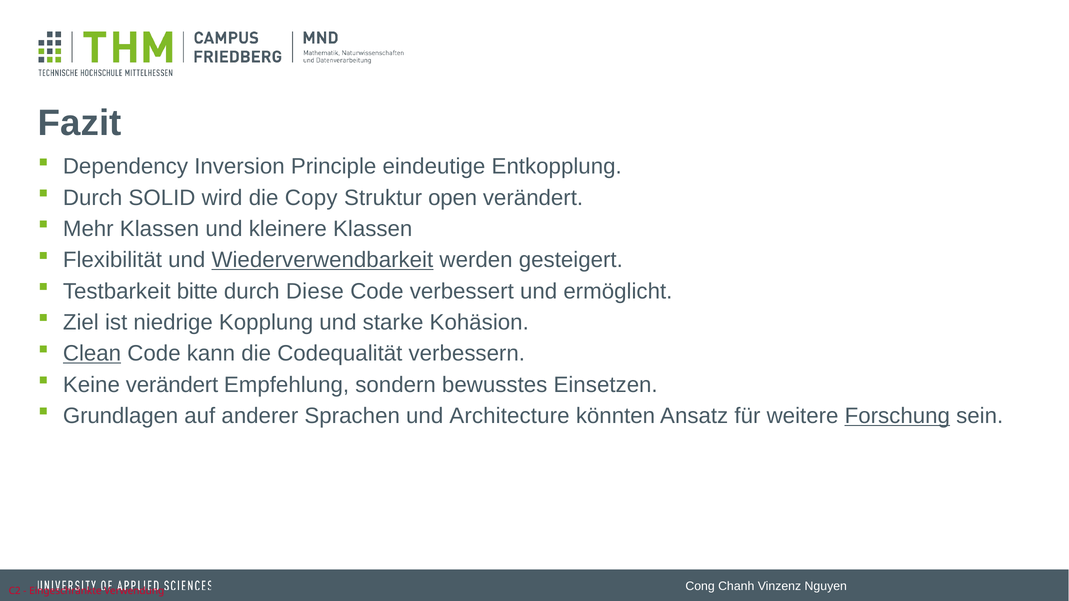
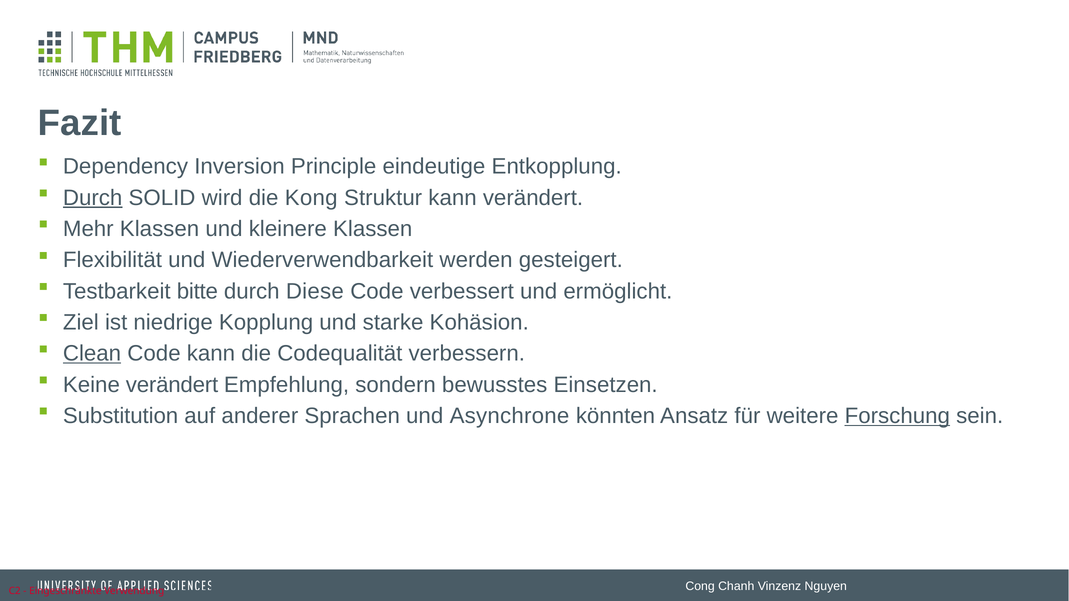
Durch at (93, 198) underline: none -> present
Copy: Copy -> Kong
Struktur open: open -> kann
Wiederverwendbarkeit underline: present -> none
Grundlagen: Grundlagen -> Substitution
Architecture: Architecture -> Asynchrone
